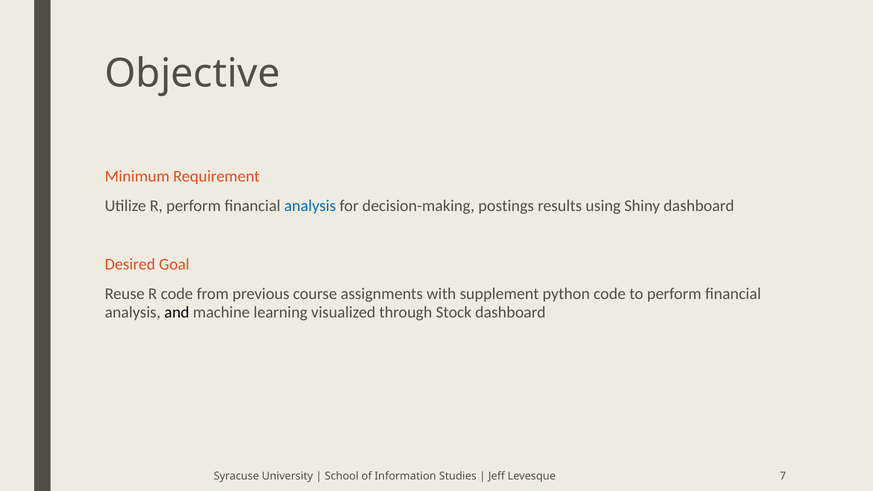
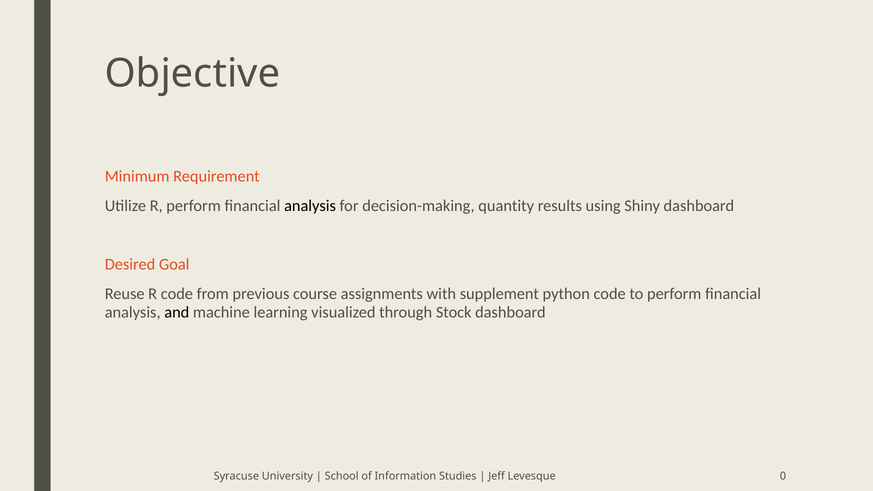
analysis at (310, 206) colour: blue -> black
postings: postings -> quantity
7: 7 -> 0
